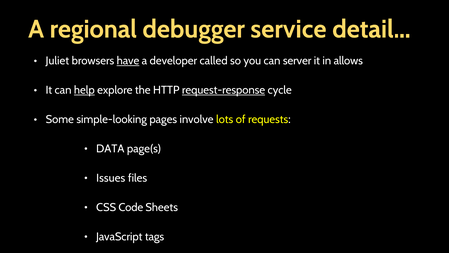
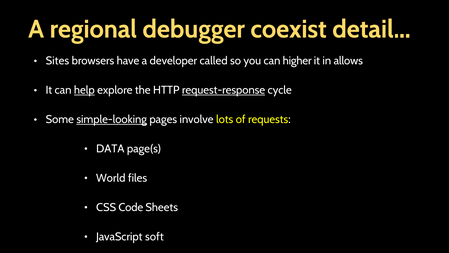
service: service -> coexist
Juliet: Juliet -> Sites
have underline: present -> none
server: server -> higher
simple-looking underline: none -> present
Issues: Issues -> World
tags: tags -> soft
